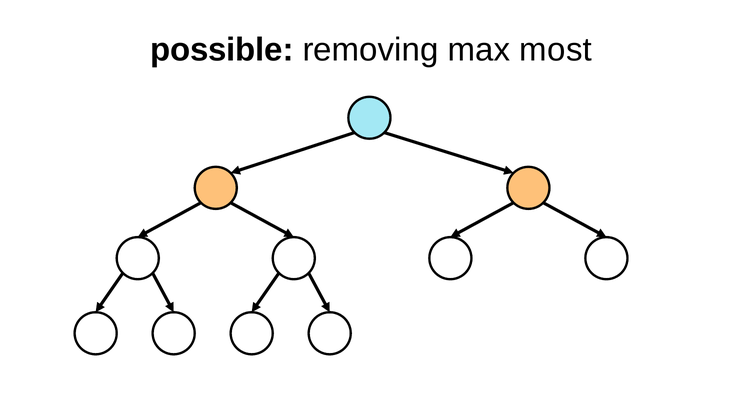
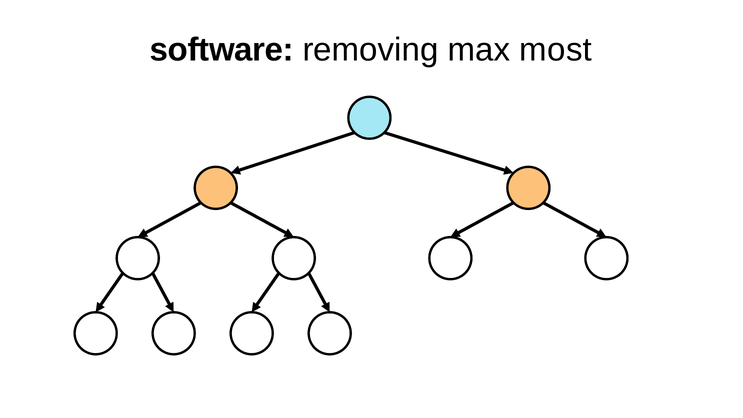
possible: possible -> software
